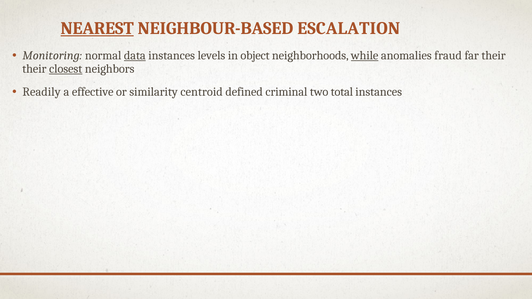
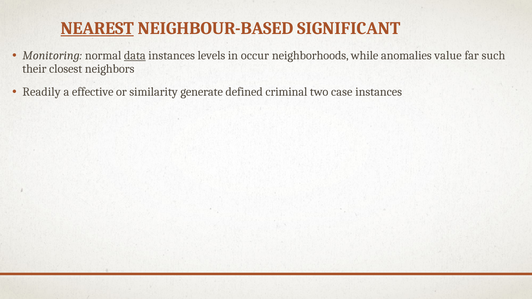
ESCALATION: ESCALATION -> SIGNIFICANT
object: object -> occur
while underline: present -> none
fraud: fraud -> value
far their: their -> such
closest underline: present -> none
centroid: centroid -> generate
total: total -> case
